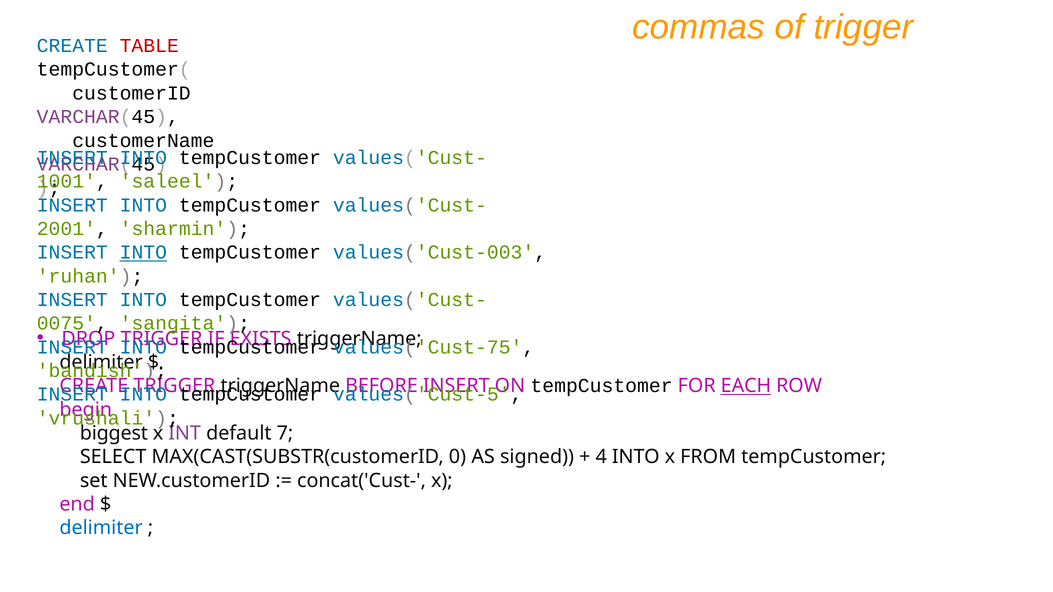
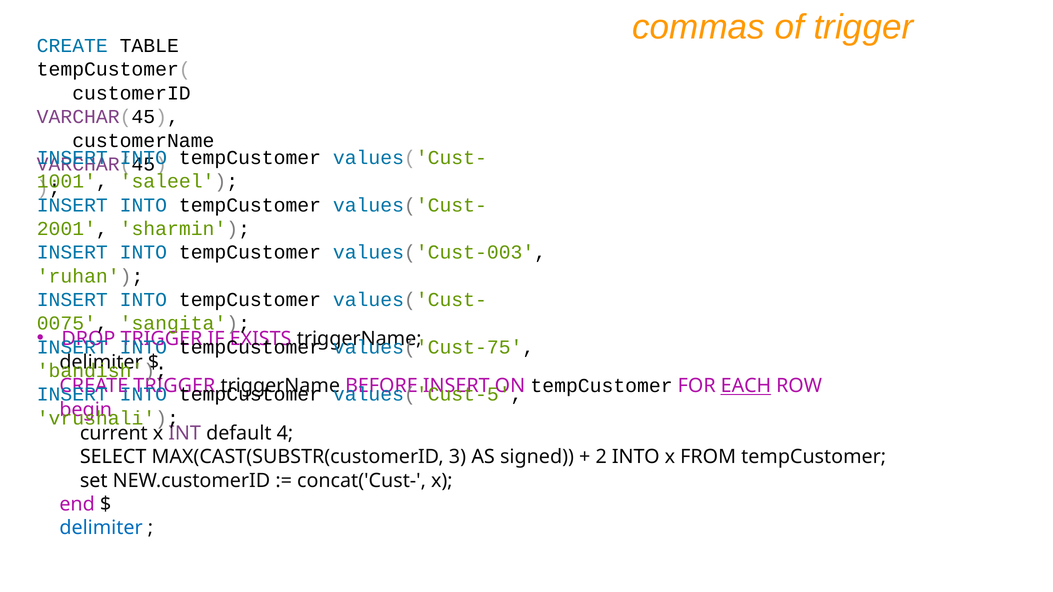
TABLE colour: red -> black
INTO at (143, 253) underline: present -> none
biggest: biggest -> current
7: 7 -> 4
0: 0 -> 3
4: 4 -> 2
